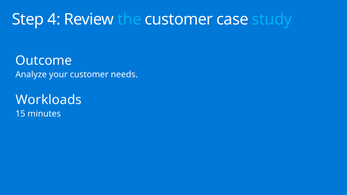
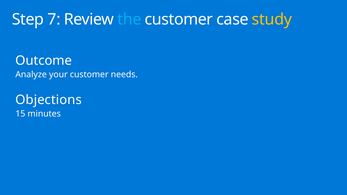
4: 4 -> 7
study colour: light blue -> yellow
Workloads: Workloads -> Objections
